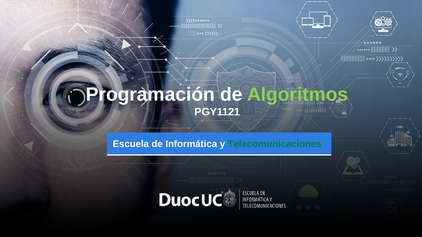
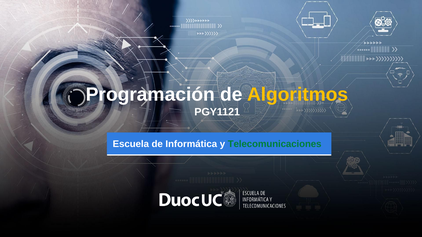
Algoritmos colour: light green -> yellow
